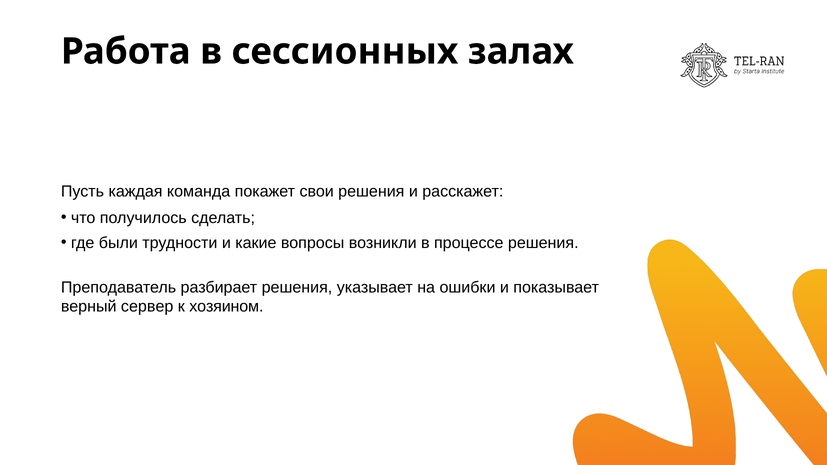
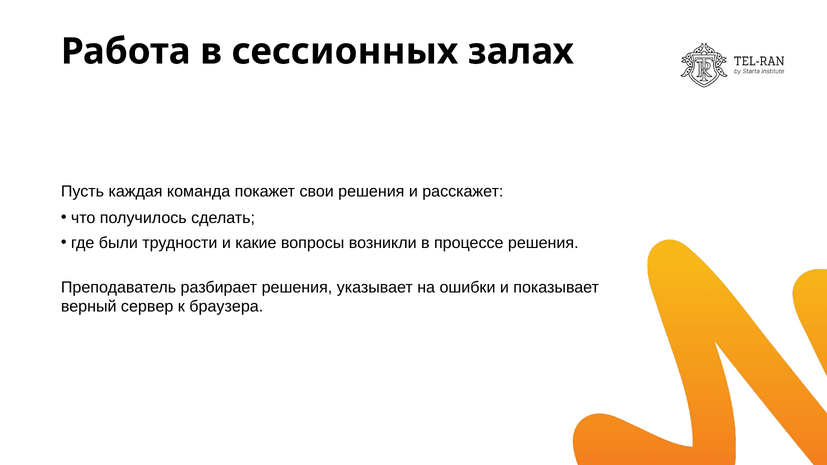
хозяином: хозяином -> браузера
